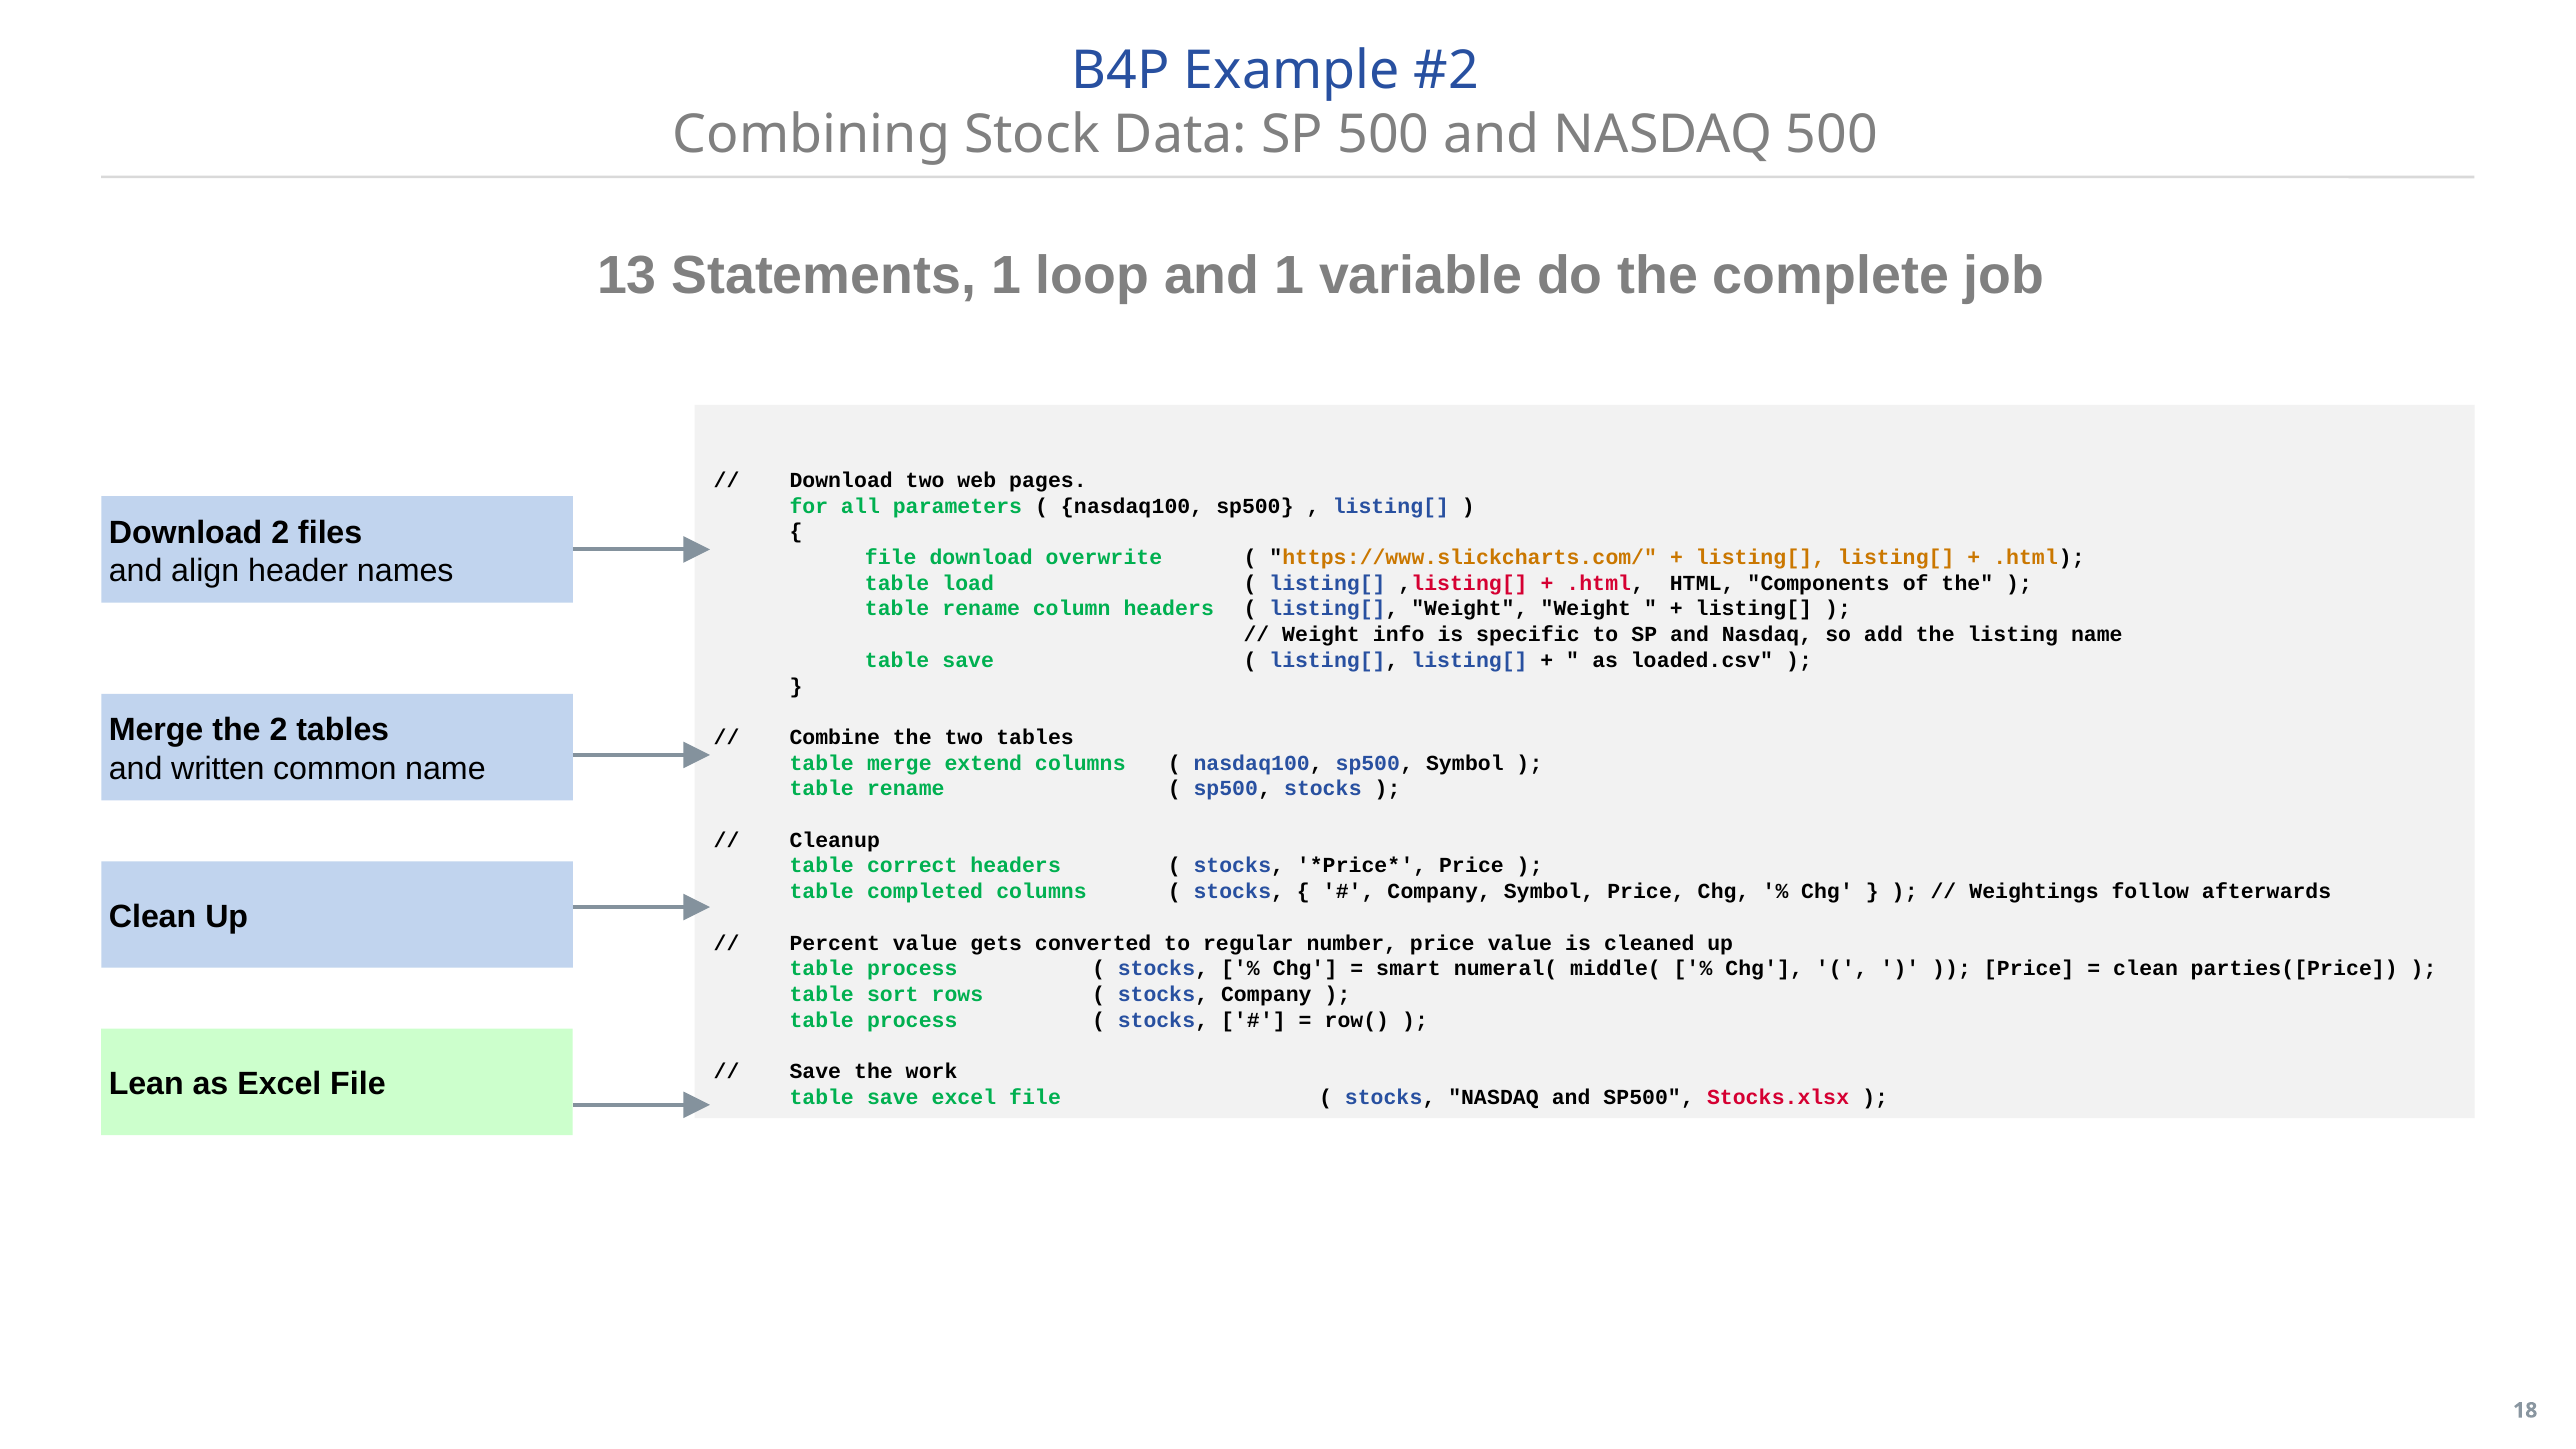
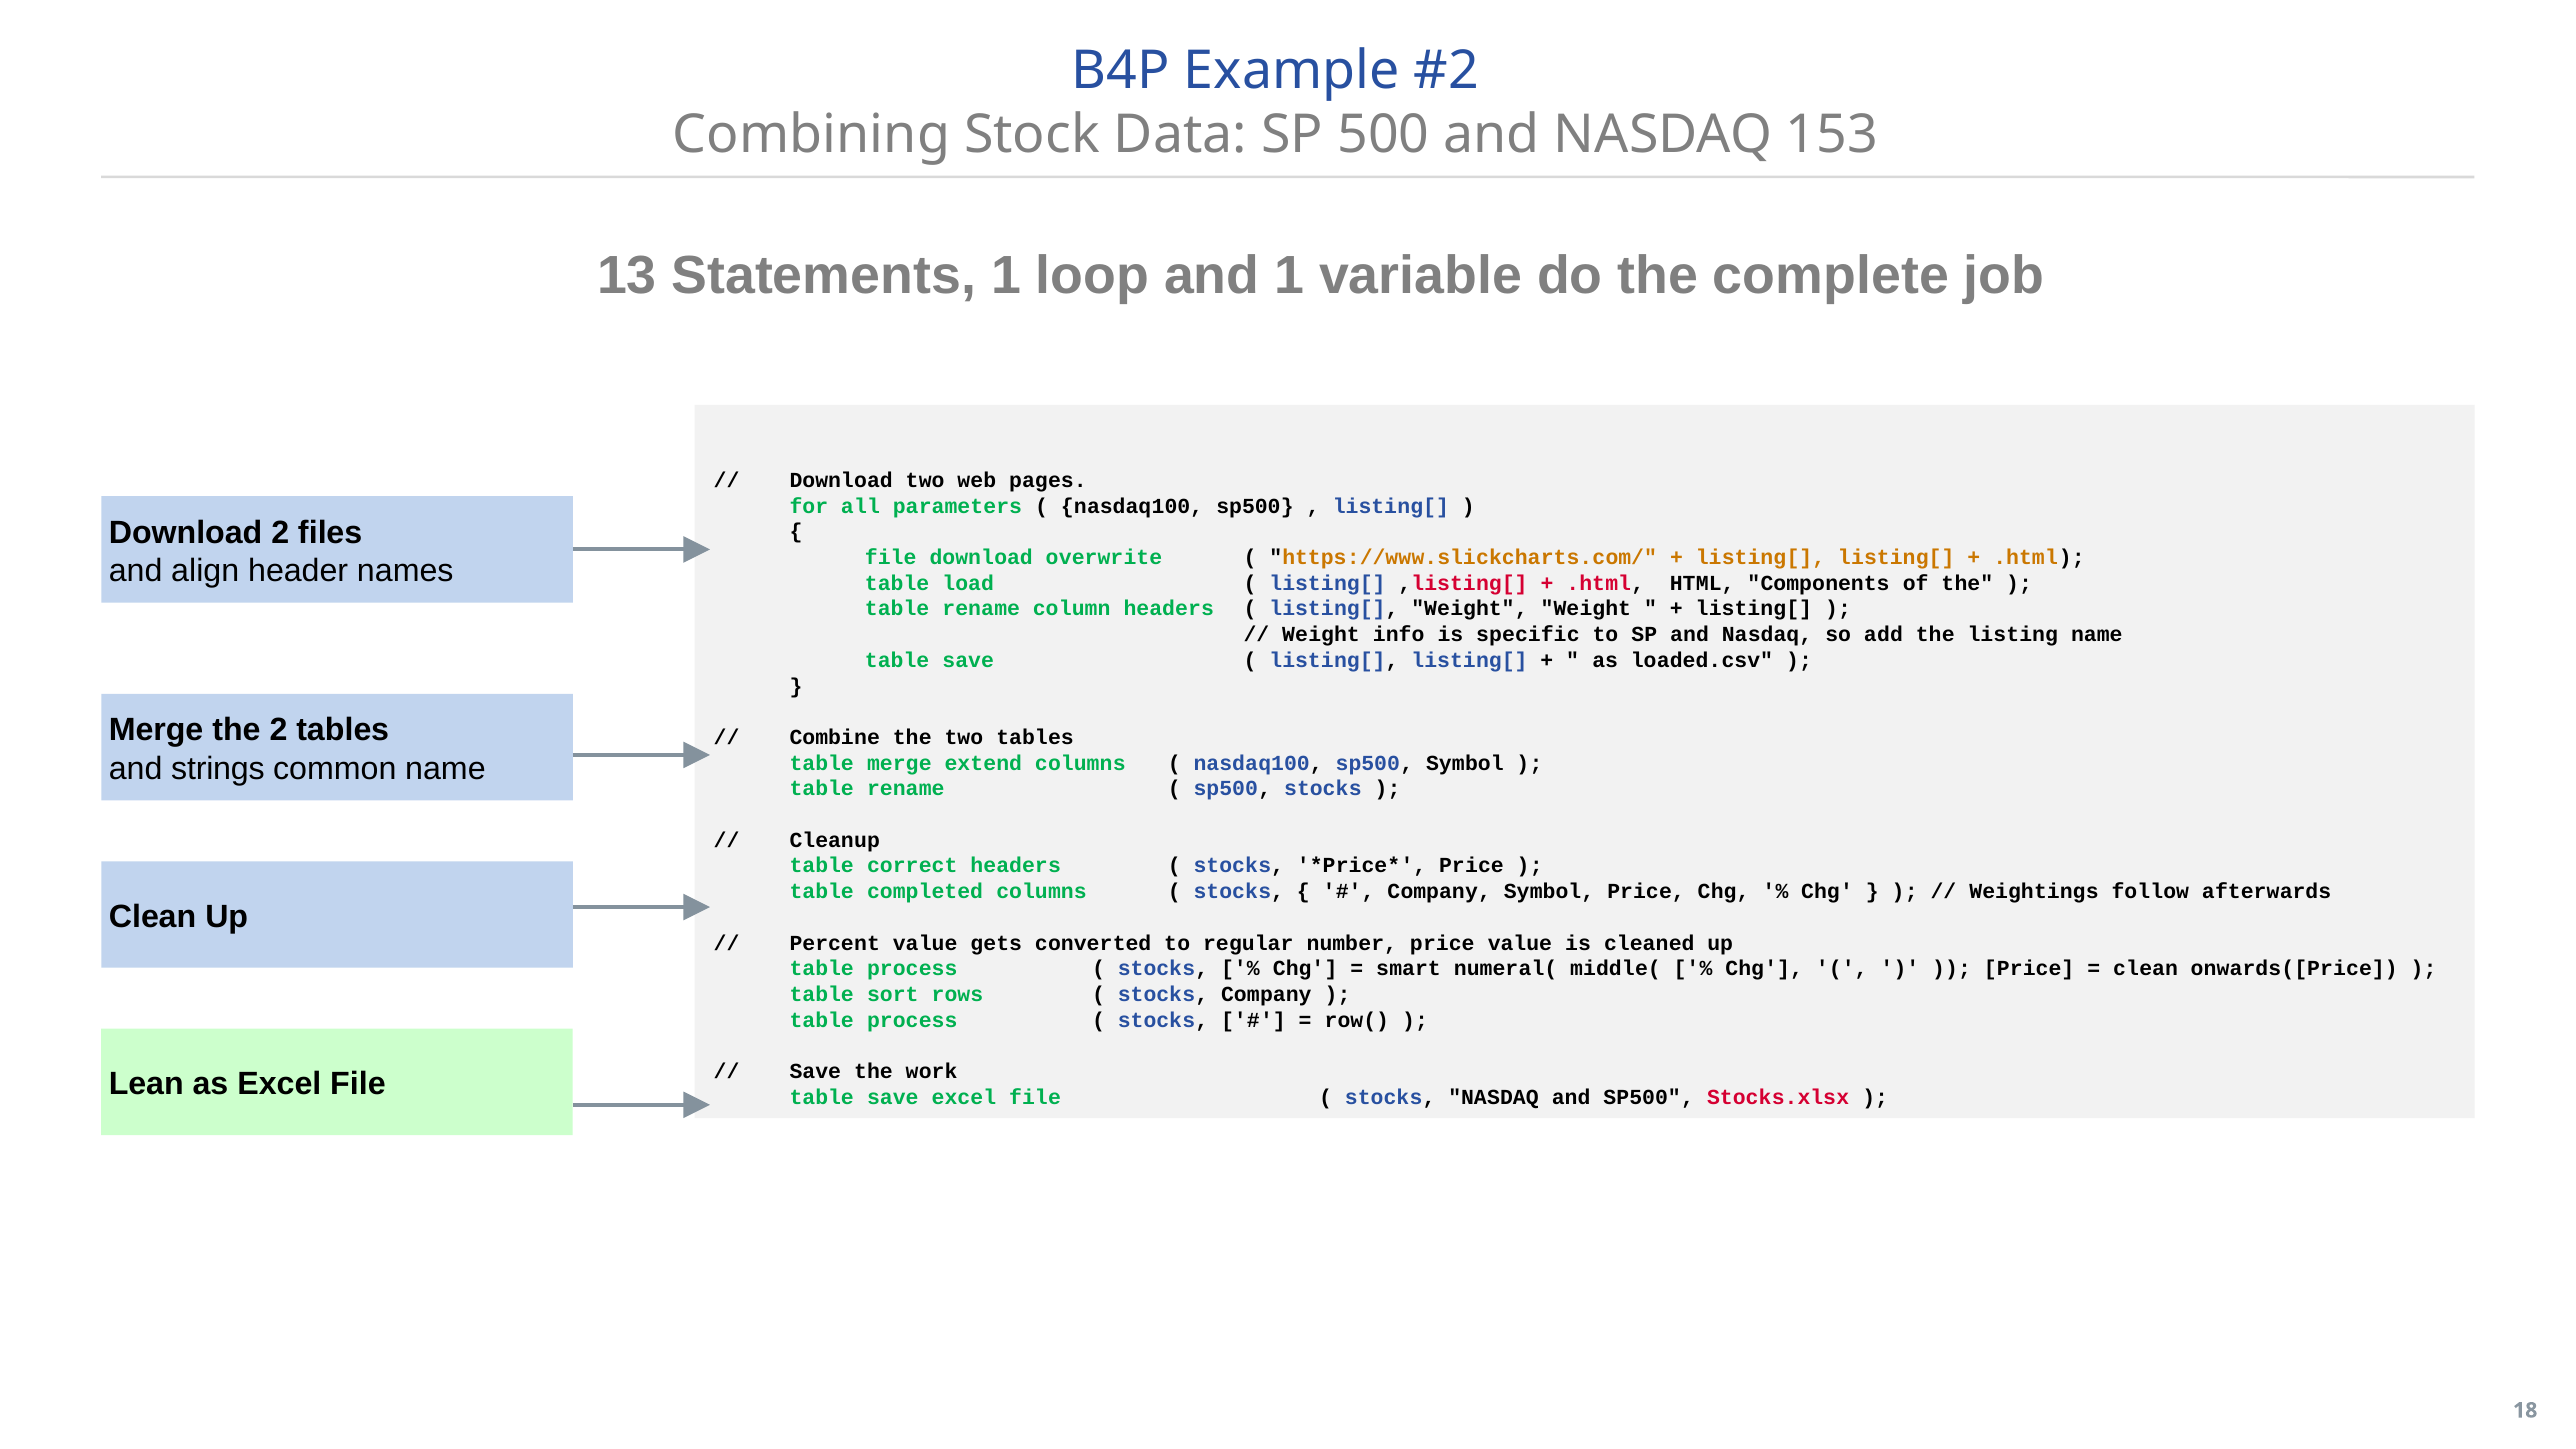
NASDAQ 500: 500 -> 153
written: written -> strings
parties([Price: parties([Price -> onwards([Price
